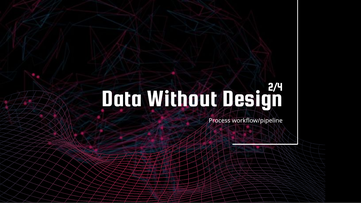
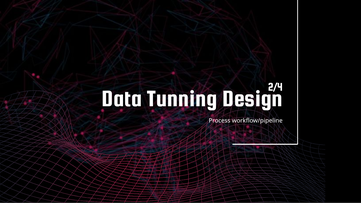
Without: Without -> Tunning
